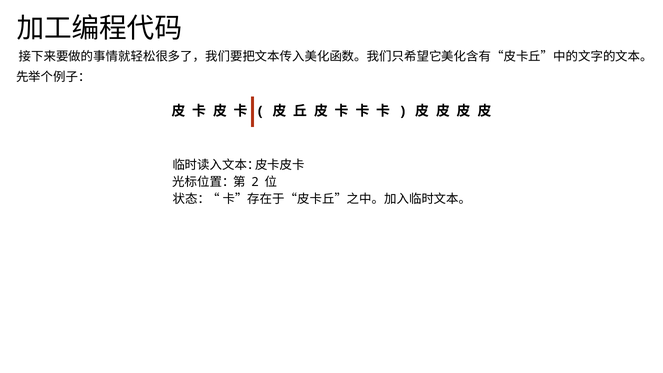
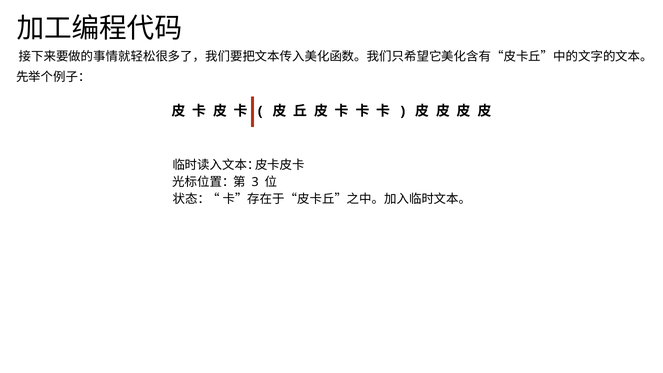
2: 2 -> 3
